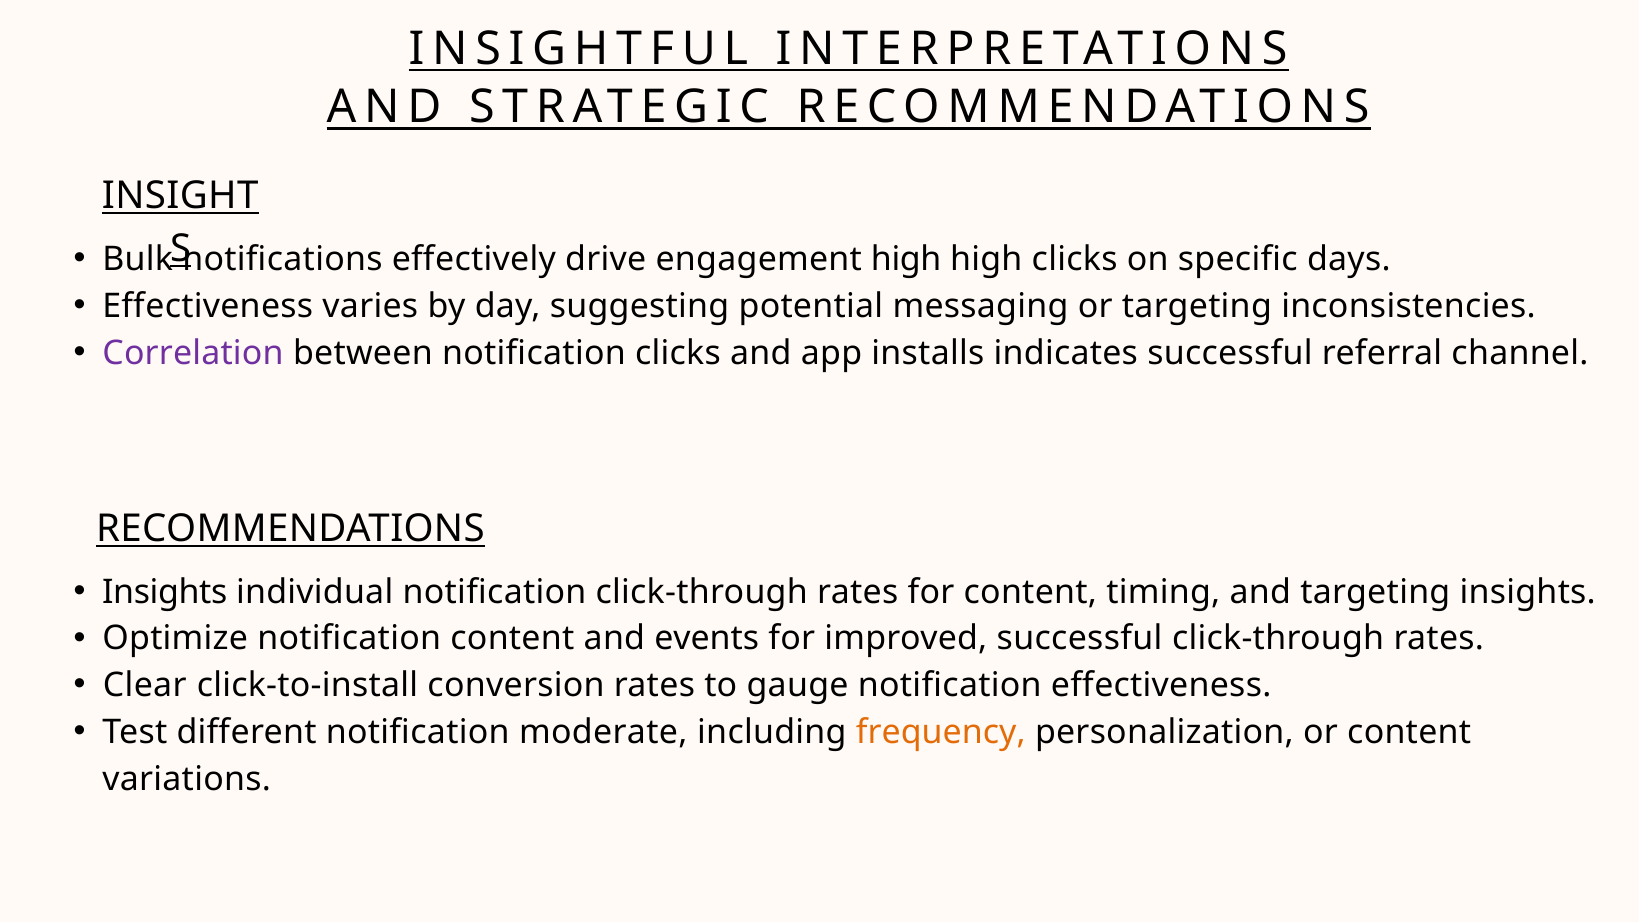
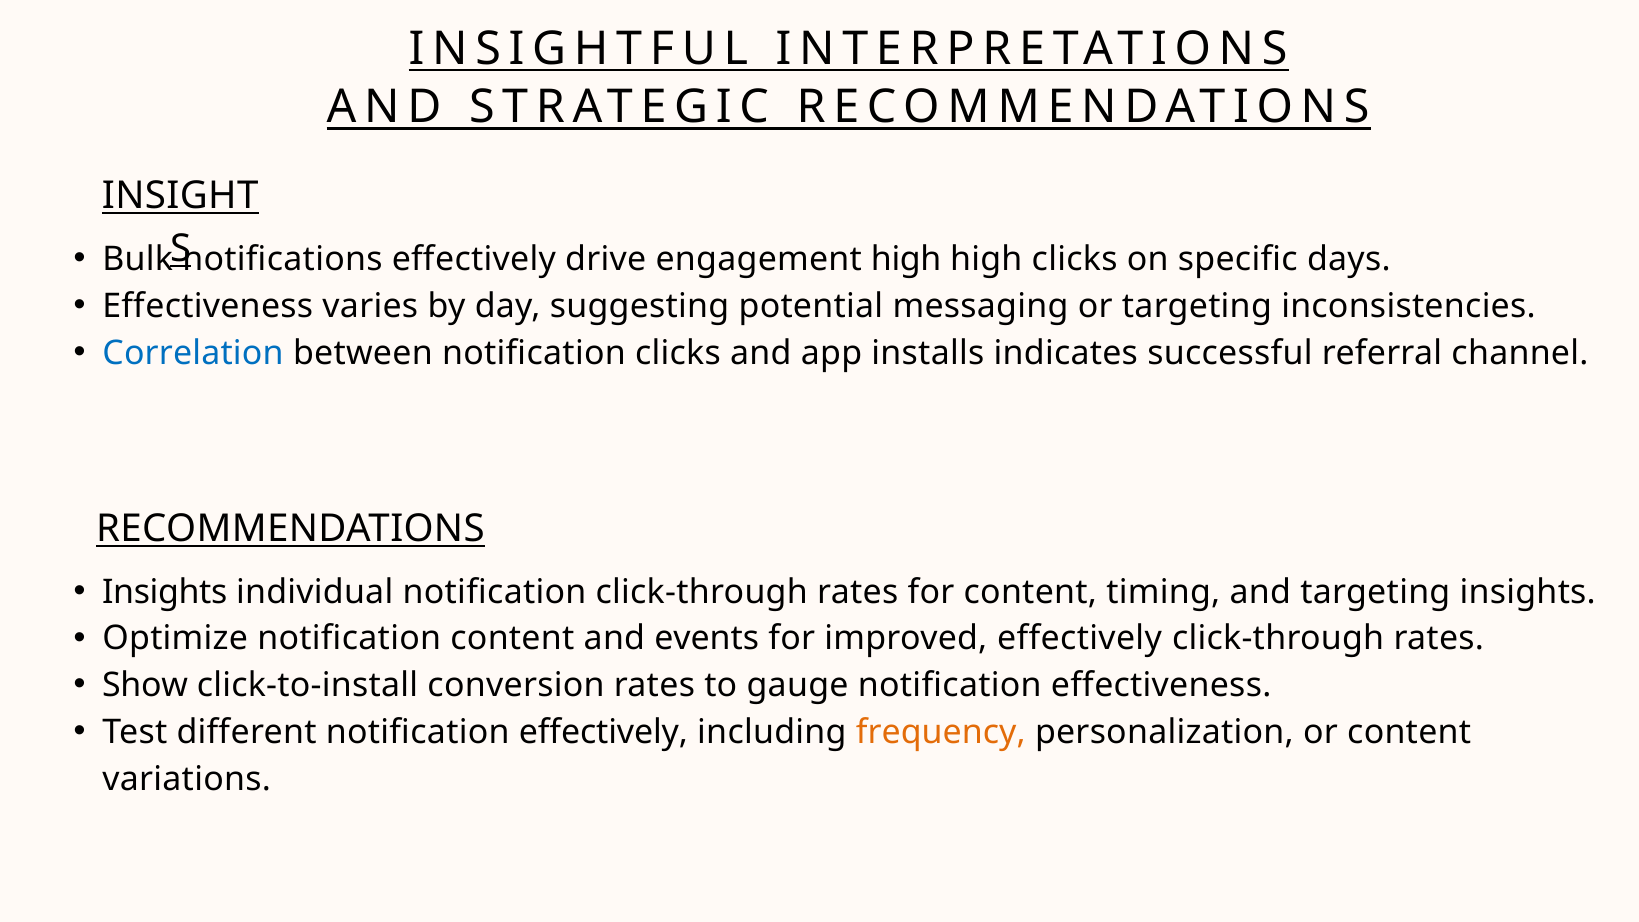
Correlation colour: purple -> blue
improved successful: successful -> effectively
Clear: Clear -> Show
notification moderate: moderate -> effectively
